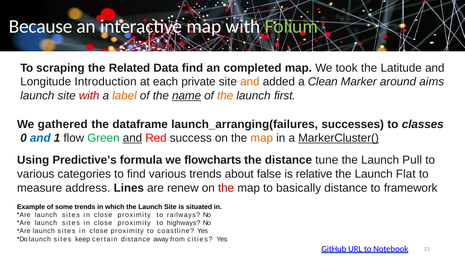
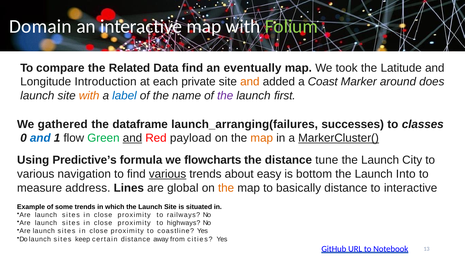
Because: Because -> Domain
scraping: scraping -> compare
completed: completed -> eventually
Clean: Clean -> Coast
aims: aims -> does
with at (89, 96) colour: red -> orange
label colour: orange -> blue
name underline: present -> none
the at (225, 96) colour: orange -> purple
success: success -> payload
Pull: Pull -> City
categories: categories -> navigation
various at (168, 174) underline: none -> present
false: false -> easy
relative: relative -> bottom
Flat: Flat -> Into
renew: renew -> global
the at (226, 188) colour: red -> orange
to framework: framework -> interactive
